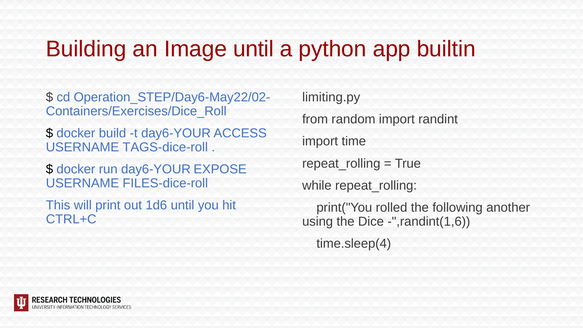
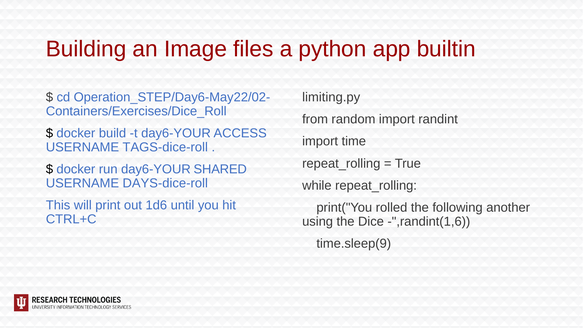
Image until: until -> files
EXPOSE: EXPOSE -> SHARED
FILES-dice-roll: FILES-dice-roll -> DAYS-dice-roll
time.sleep(4: time.sleep(4 -> time.sleep(9
